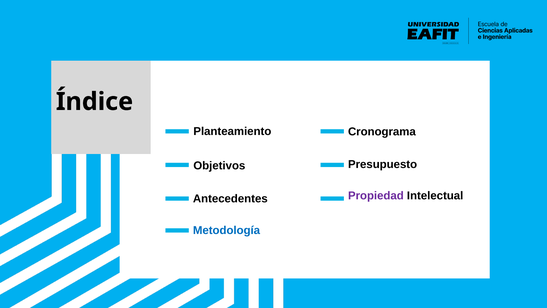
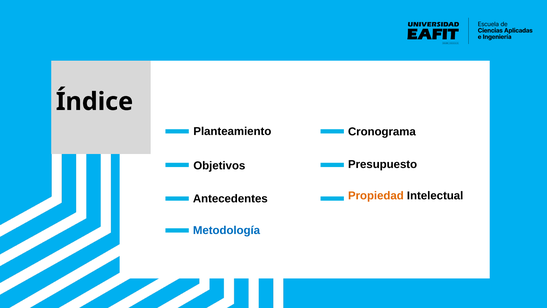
Propiedad colour: purple -> orange
